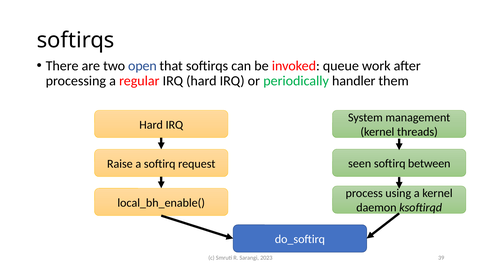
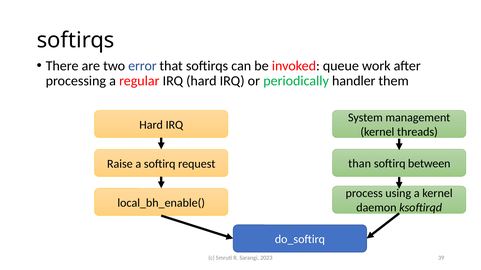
open: open -> error
seen: seen -> than
